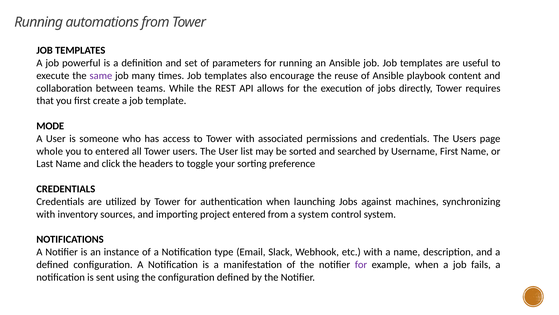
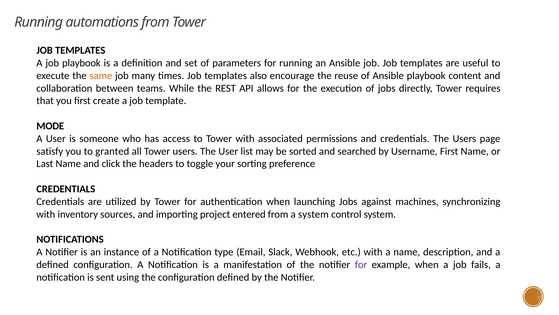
job powerful: powerful -> playbook
same colour: purple -> orange
whole: whole -> satisfy
to entered: entered -> granted
